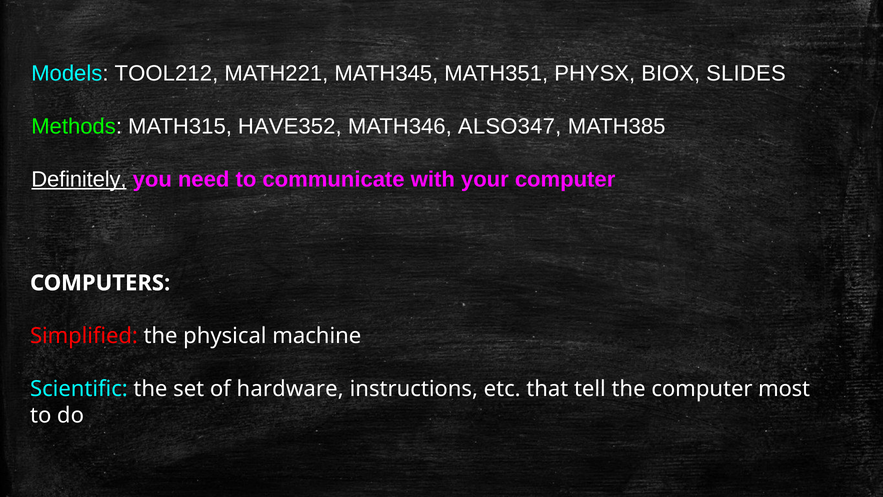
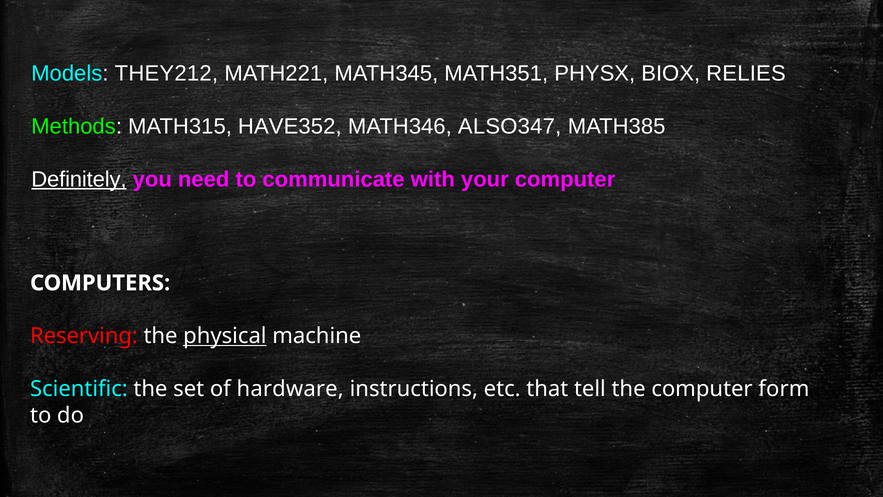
TOOL212: TOOL212 -> THEY212
SLIDES: SLIDES -> RELIES
Simplified: Simplified -> Reserving
physical underline: none -> present
most: most -> form
